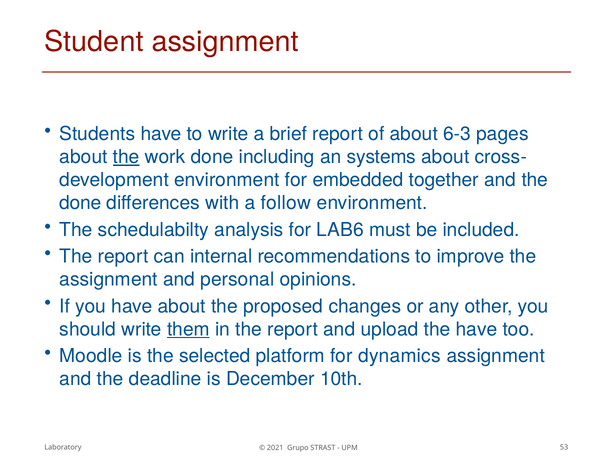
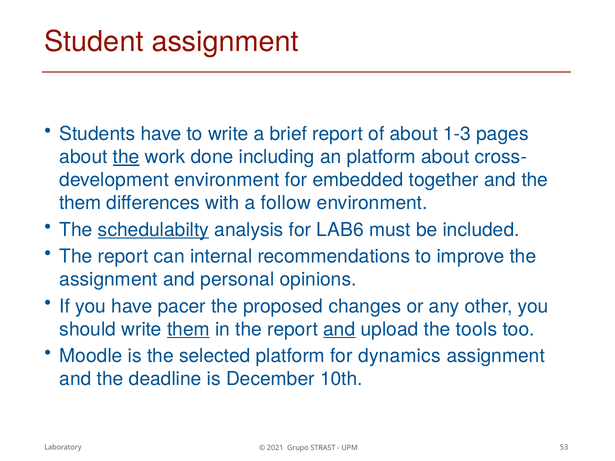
6-3: 6-3 -> 1-3
an systems: systems -> platform
done at (80, 203): done -> them
schedulabilty underline: none -> present
have about: about -> pacer
and at (339, 329) underline: none -> present
the have: have -> tools
